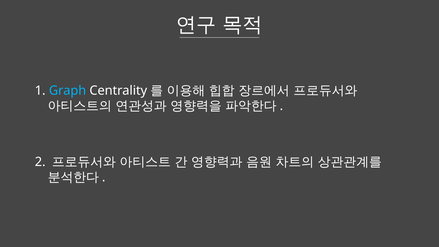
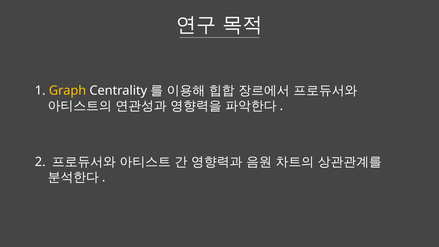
Graph colour: light blue -> yellow
